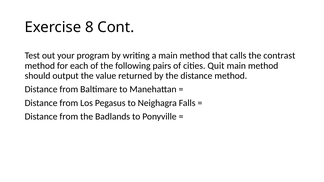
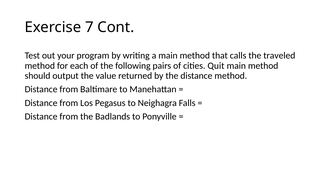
8: 8 -> 7
contrast: contrast -> traveled
